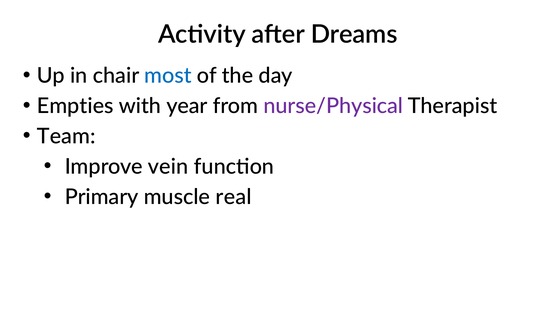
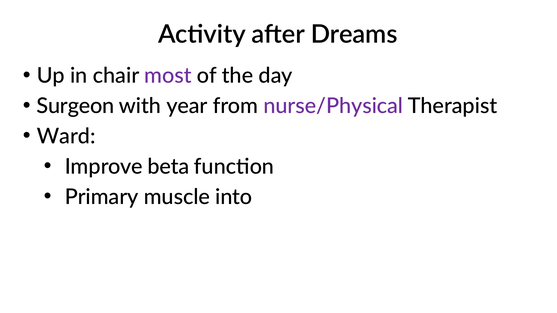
most colour: blue -> purple
Empties: Empties -> Surgeon
Team: Team -> Ward
vein: vein -> beta
real: real -> into
